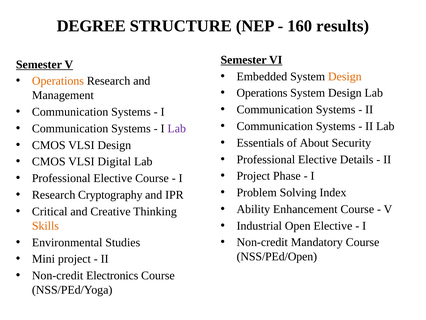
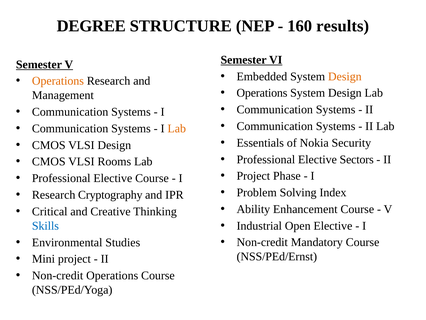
Lab at (177, 128) colour: purple -> orange
About: About -> Nokia
Details: Details -> Sectors
Digital: Digital -> Rooms
Skills colour: orange -> blue
NSS/PEd/Open: NSS/PEd/Open -> NSS/PEd/Ernst
Non-credit Electronics: Electronics -> Operations
